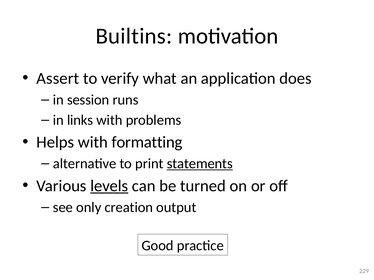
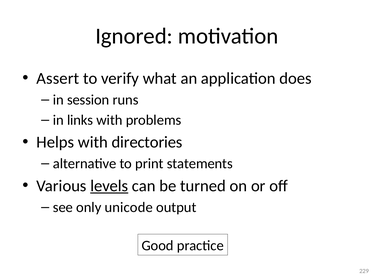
Builtins: Builtins -> Ignored
formatting: formatting -> directories
statements underline: present -> none
creation: creation -> unicode
